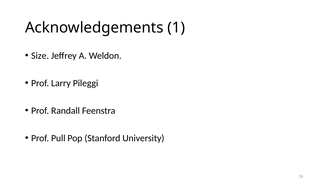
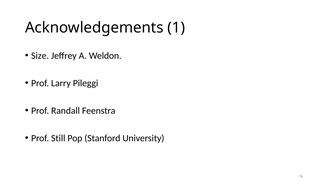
Pull: Pull -> Still
